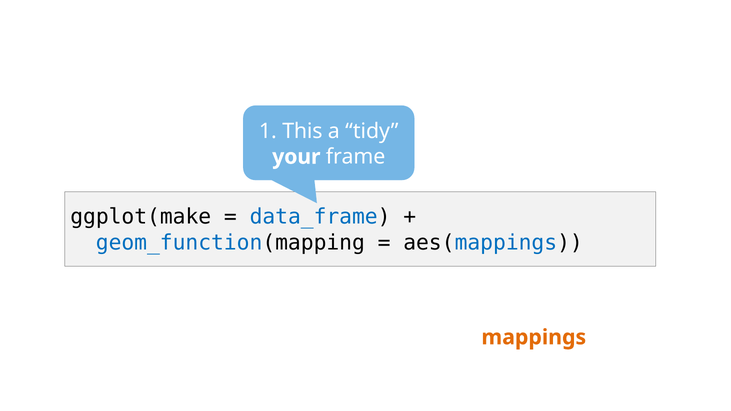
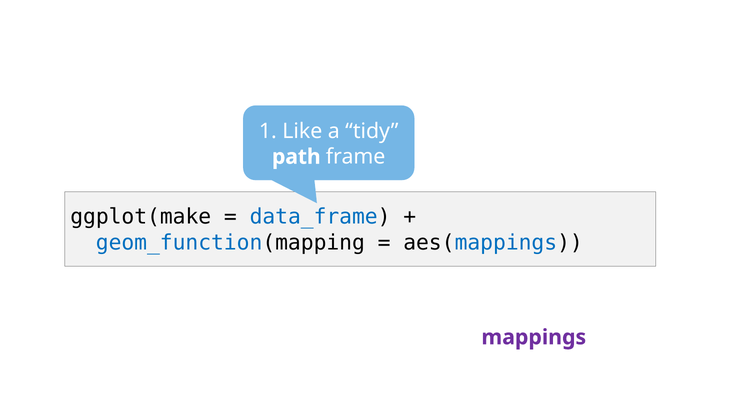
This: This -> Like
your: your -> path
mappings colour: orange -> purple
